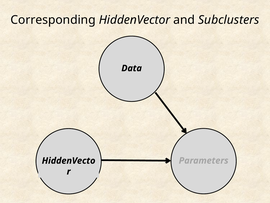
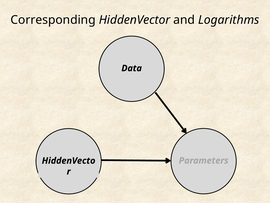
Subclusters: Subclusters -> Logarithms
